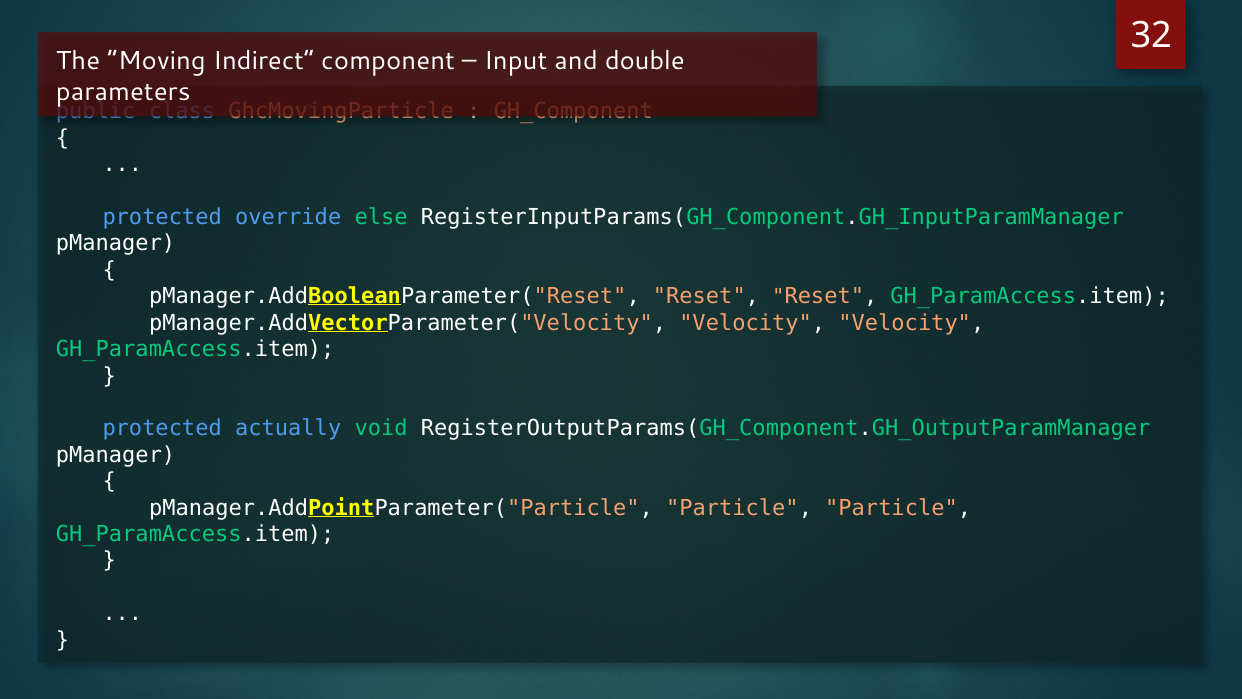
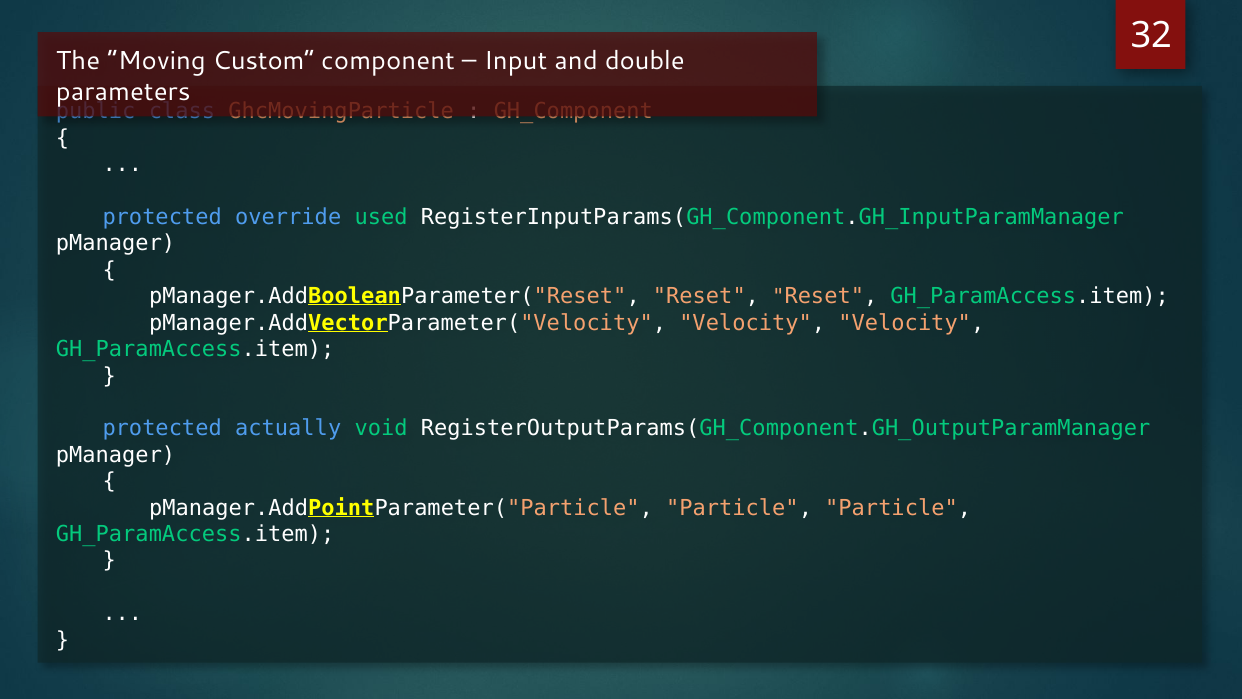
Indirect: Indirect -> Custom
else: else -> used
